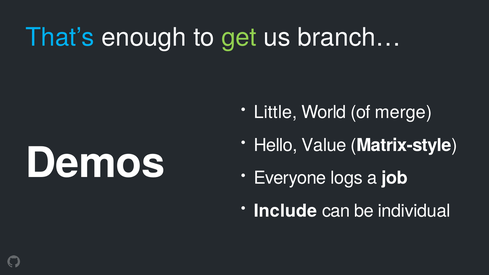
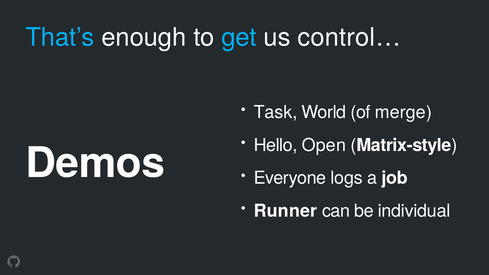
get colour: light green -> light blue
branch…: branch… -> control…
Little: Little -> Task
Value: Value -> Open
Include: Include -> Runner
